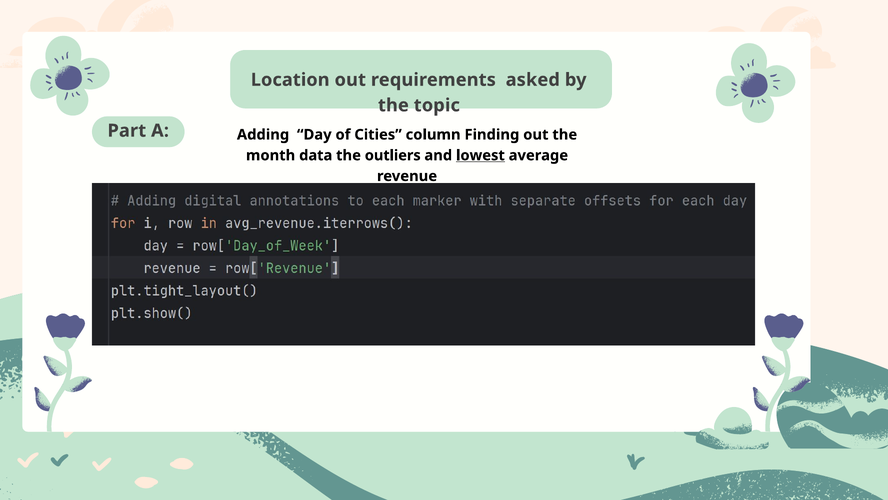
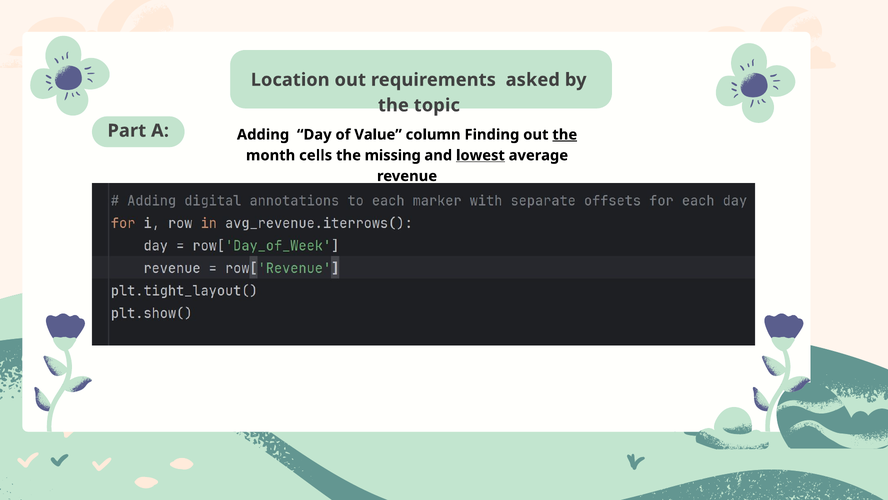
Cities: Cities -> Value
the at (565, 135) underline: none -> present
data: data -> cells
outliers: outliers -> missing
